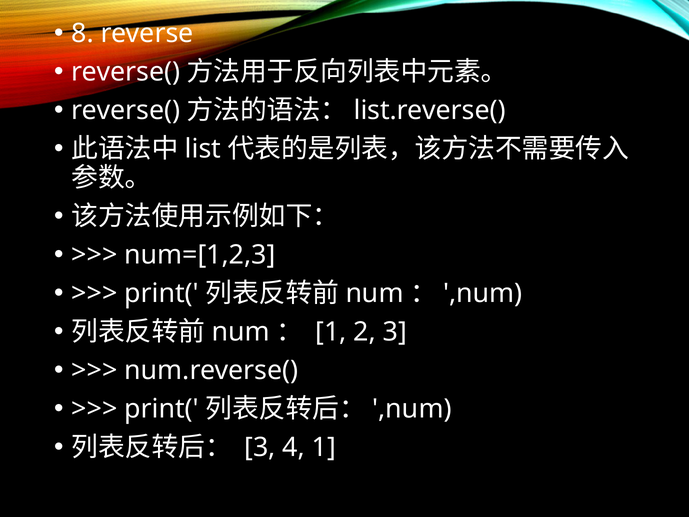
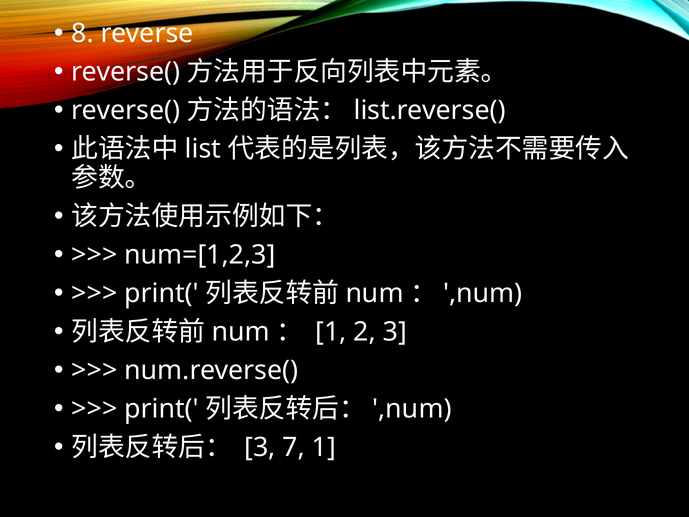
4: 4 -> 7
